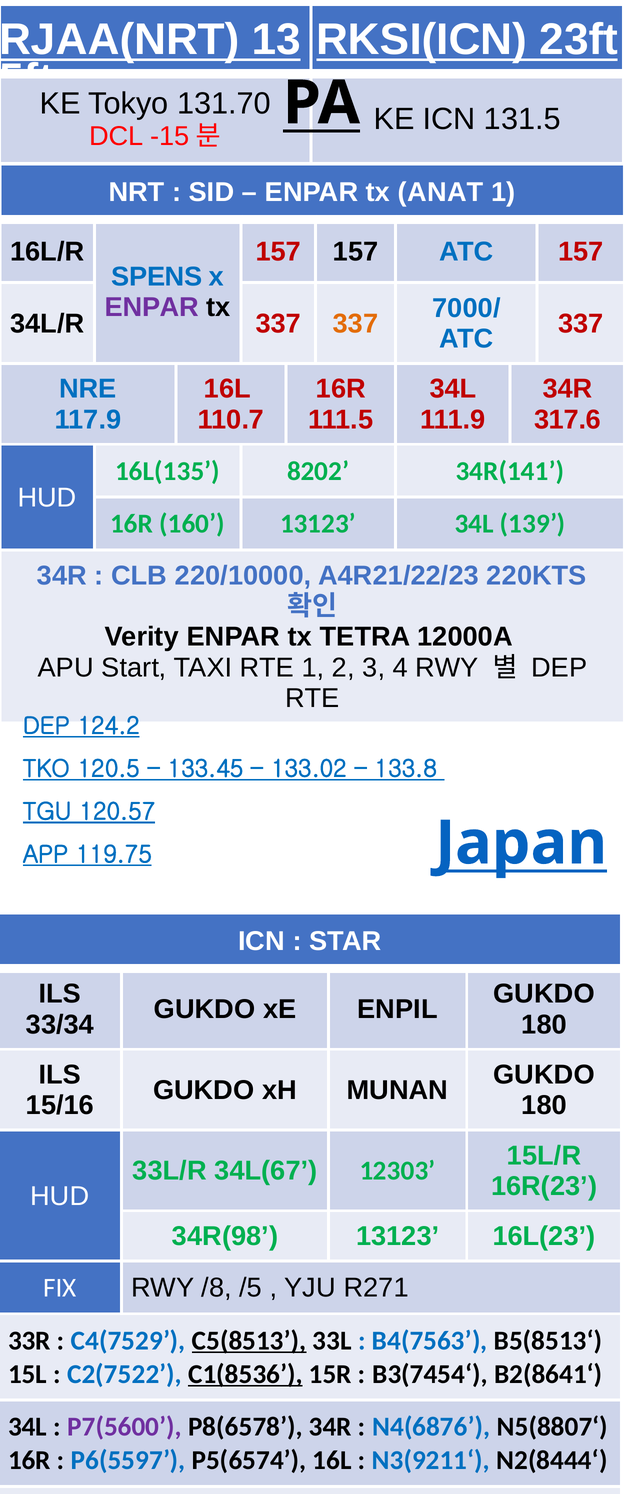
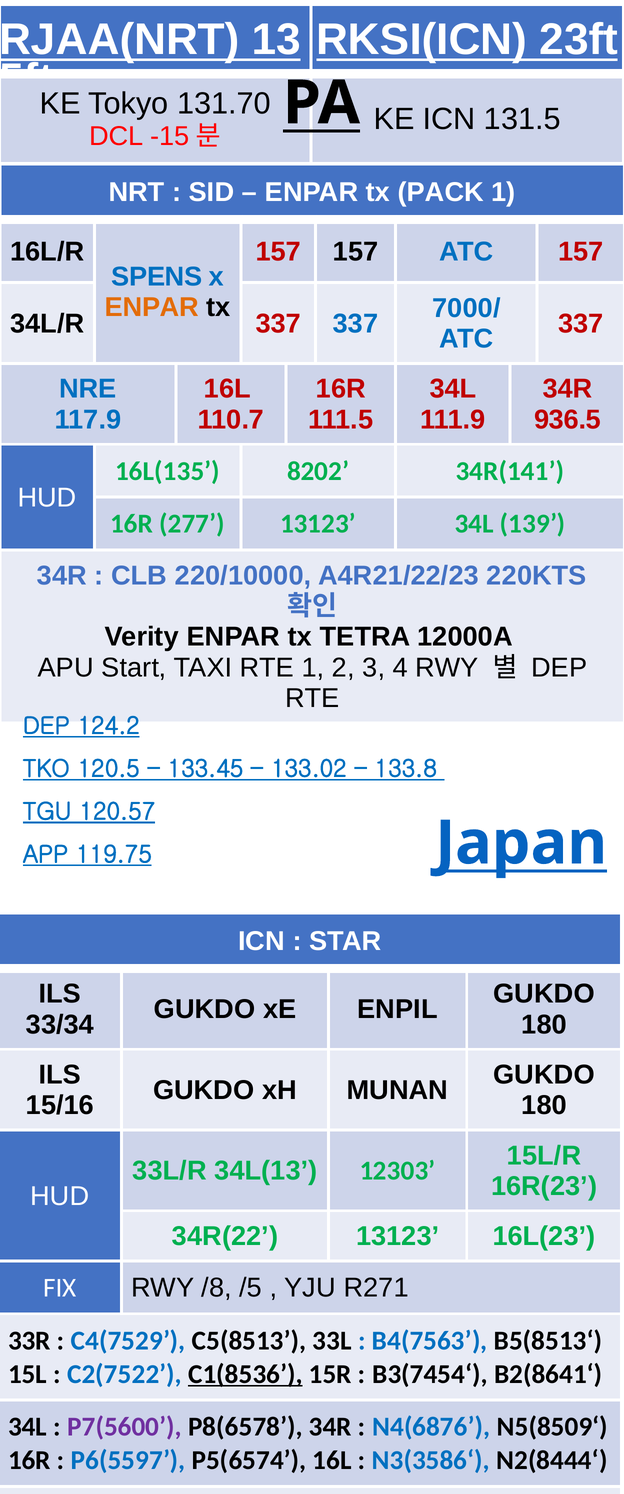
ANAT: ANAT -> PACK
ENPAR at (152, 307) colour: purple -> orange
337 at (356, 323) colour: orange -> blue
317.6: 317.6 -> 936.5
160: 160 -> 277
34L(67: 34L(67 -> 34L(13
34R(98: 34R(98 -> 34R(22
C5(8513 underline: present -> none
N5(8807‘: N5(8807‘ -> N5(8509‘
N3(9211‘: N3(9211‘ -> N3(3586‘
